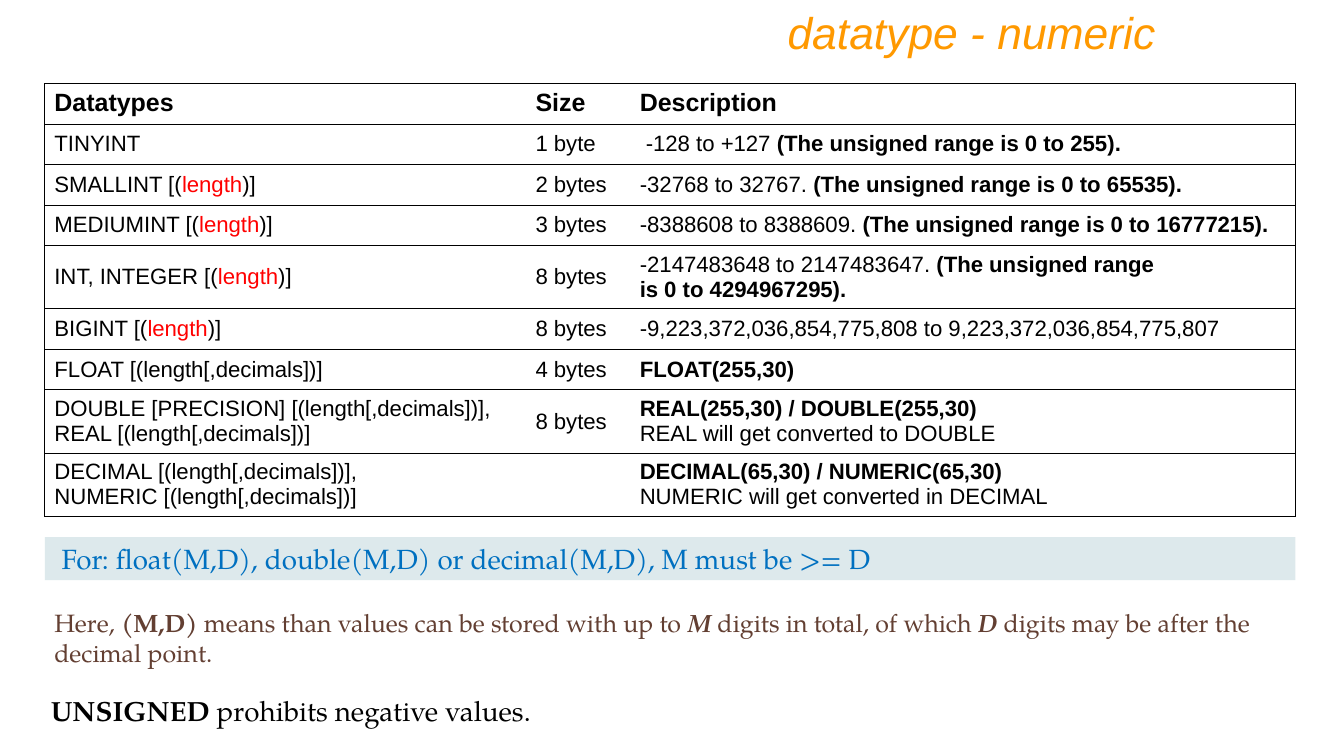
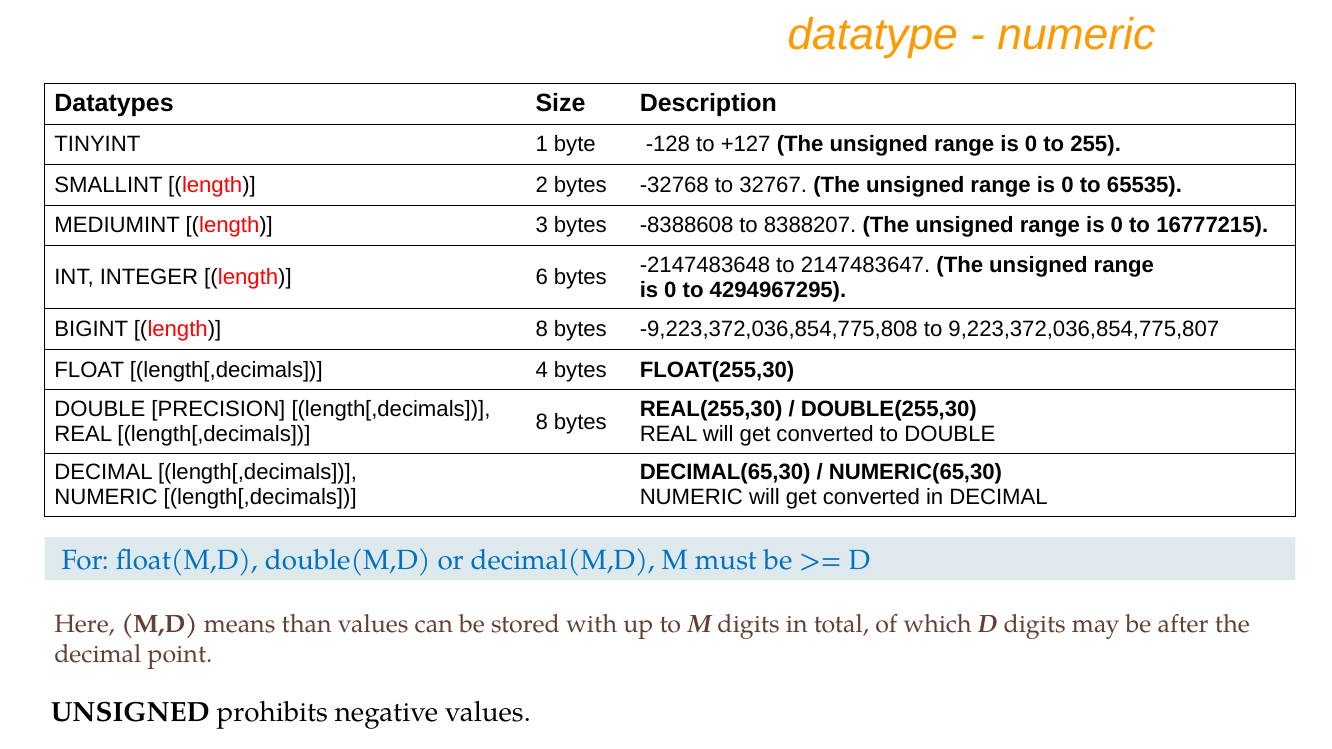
8388609: 8388609 -> 8388207
INTEGER length 8: 8 -> 6
